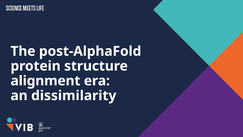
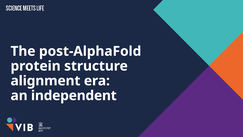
dissimilarity: dissimilarity -> independent
